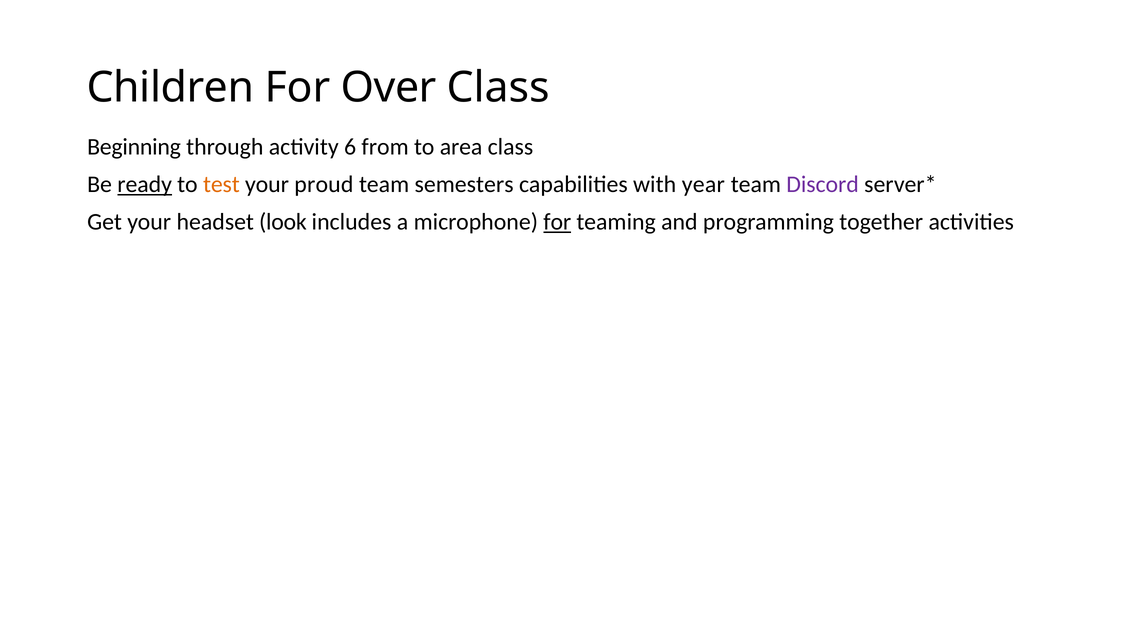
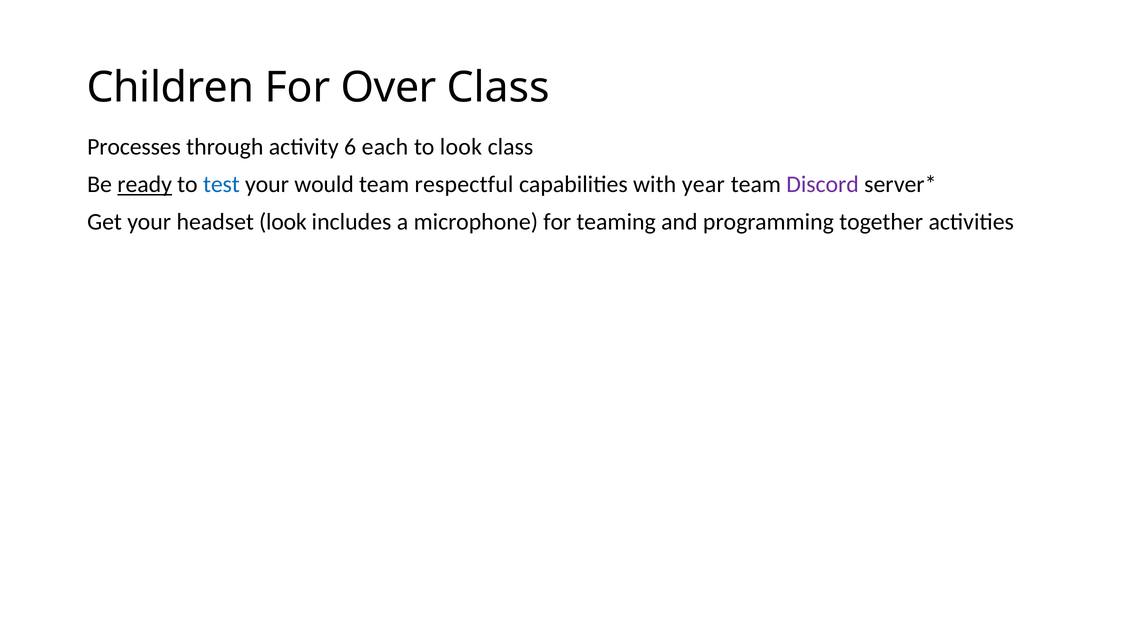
Beginning: Beginning -> Processes
from: from -> each
to area: area -> look
test colour: orange -> blue
proud: proud -> would
semesters: semesters -> respectful
for at (557, 222) underline: present -> none
